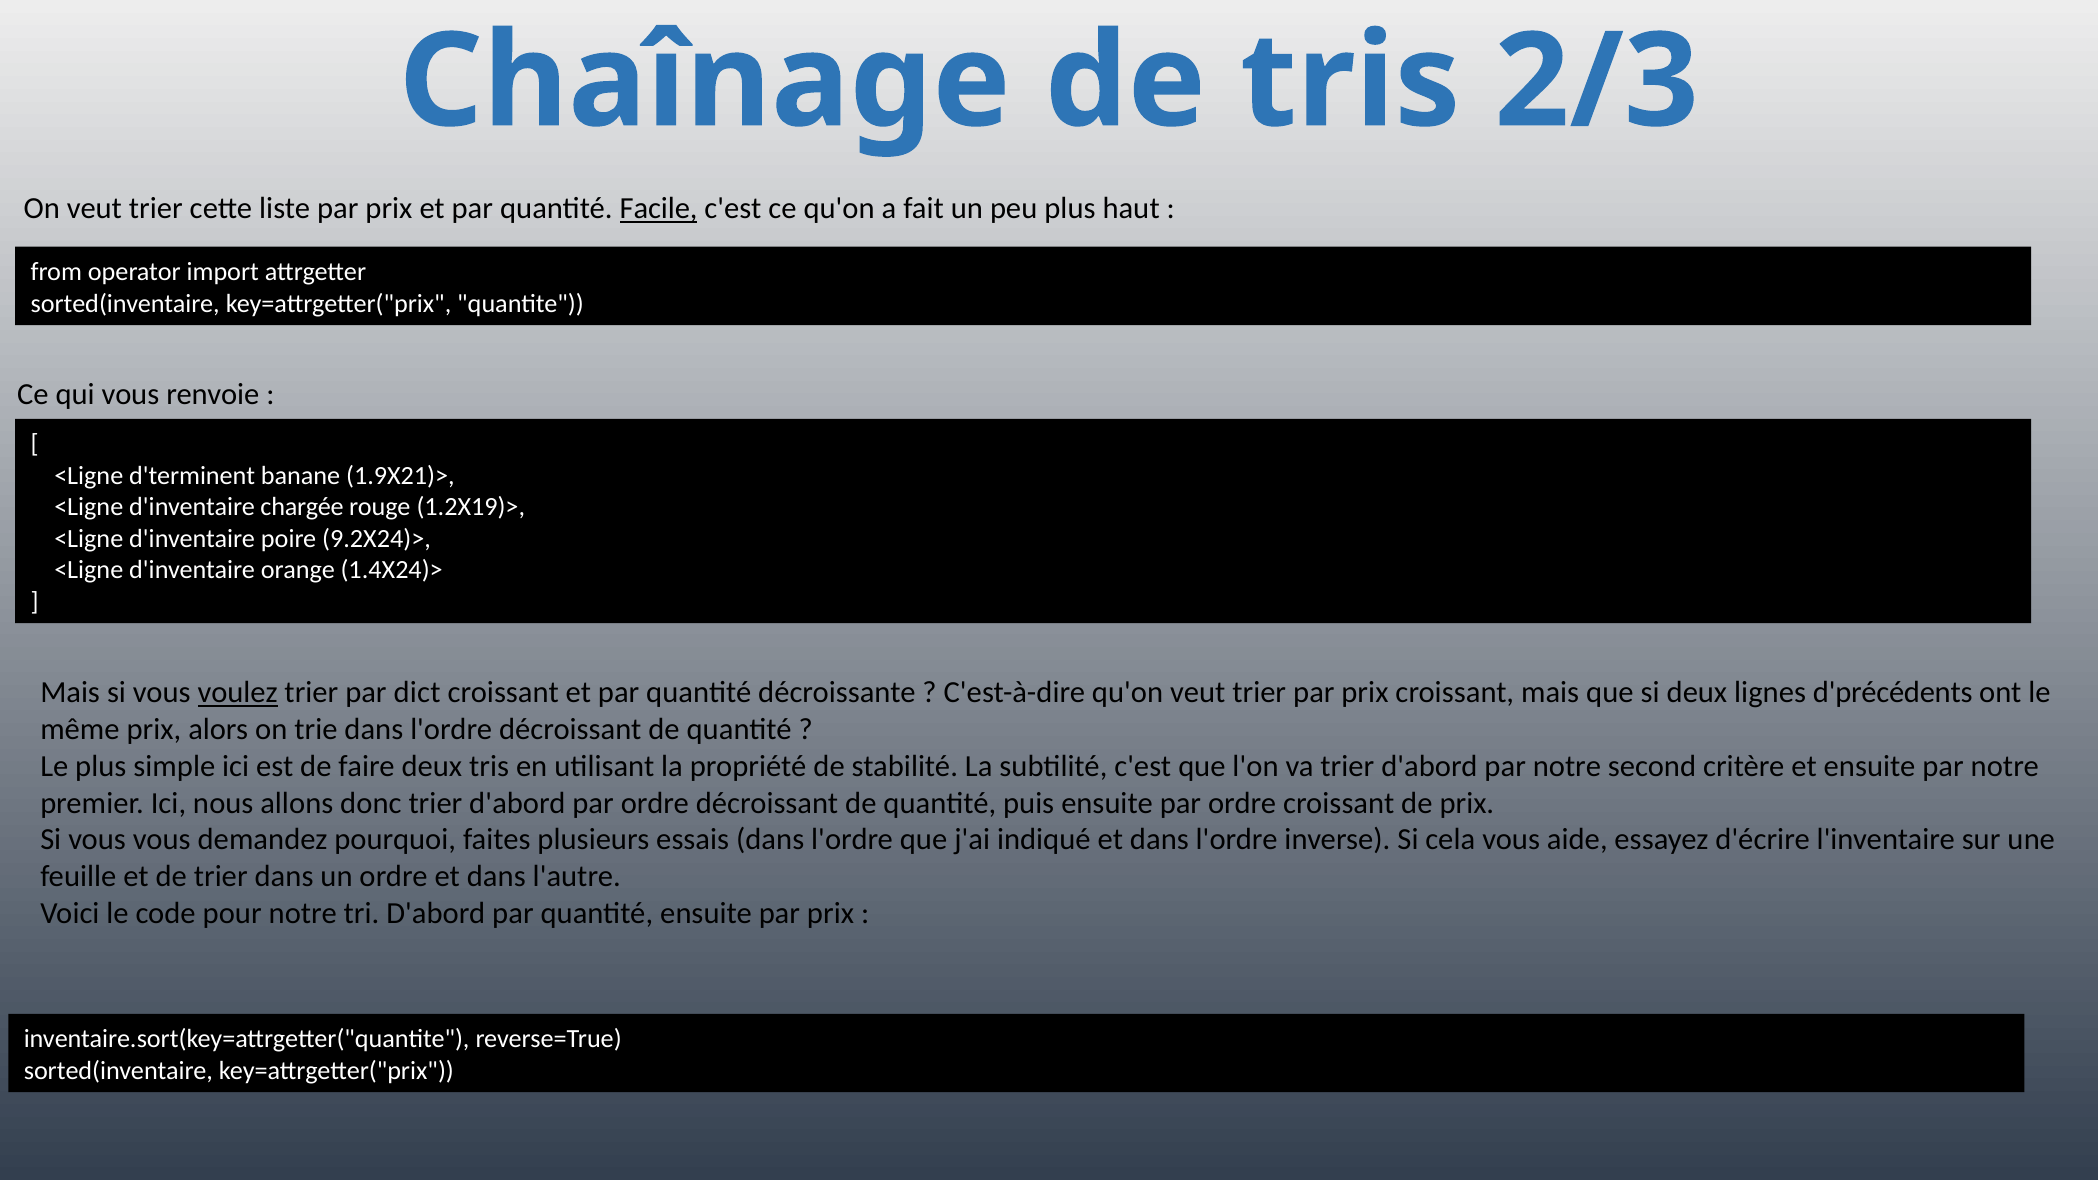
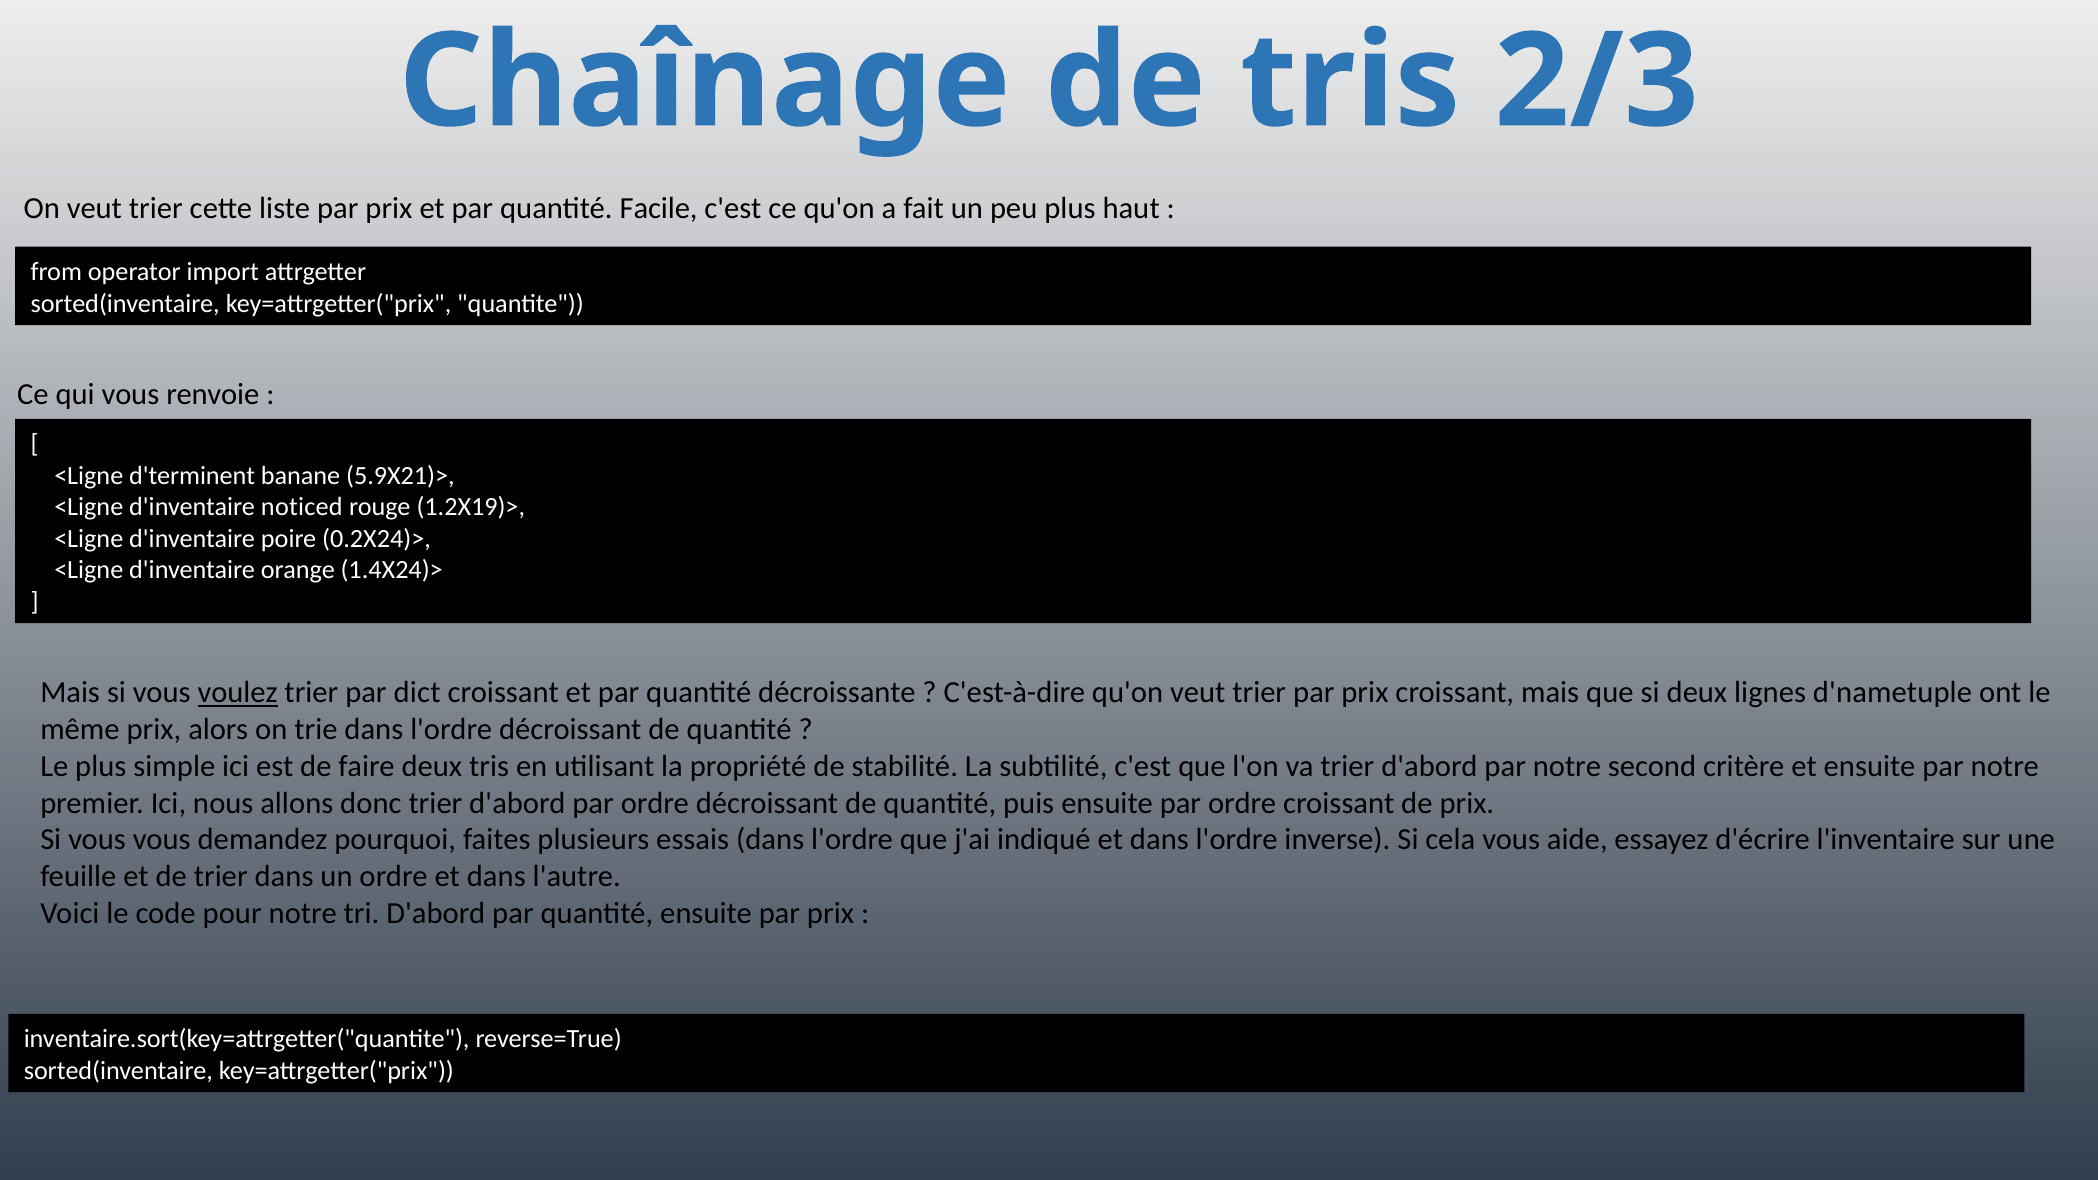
Facile underline: present -> none
1.9X21)>: 1.9X21)> -> 5.9X21)>
chargée: chargée -> noticed
9.2X24)>: 9.2X24)> -> 0.2X24)>
d'précédents: d'précédents -> d'nametuple
